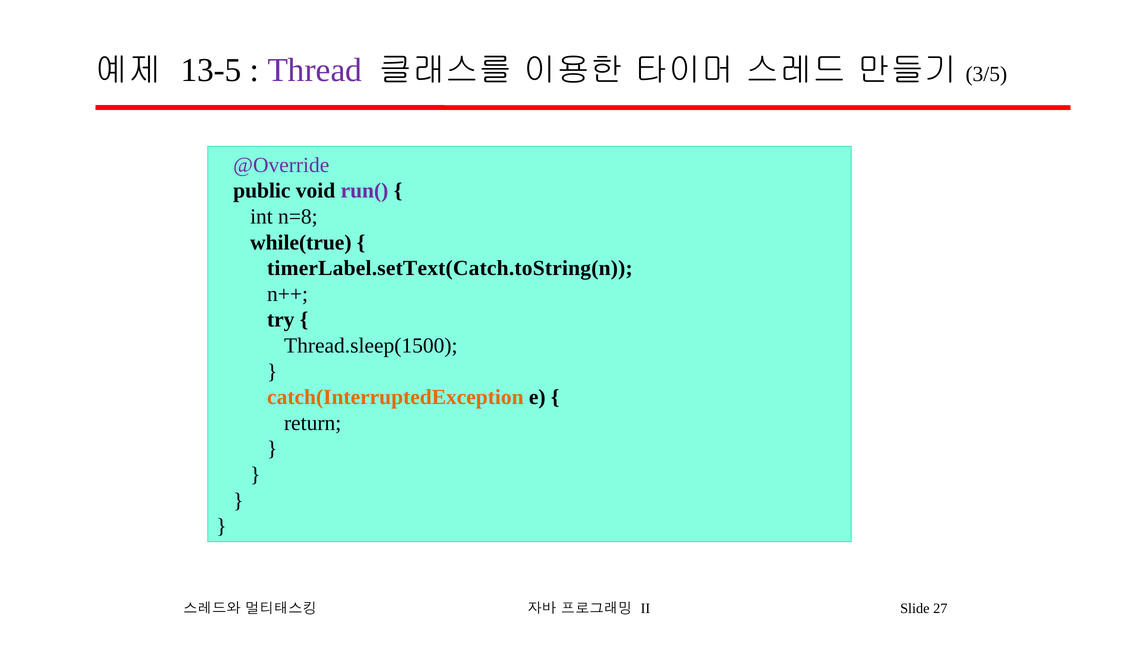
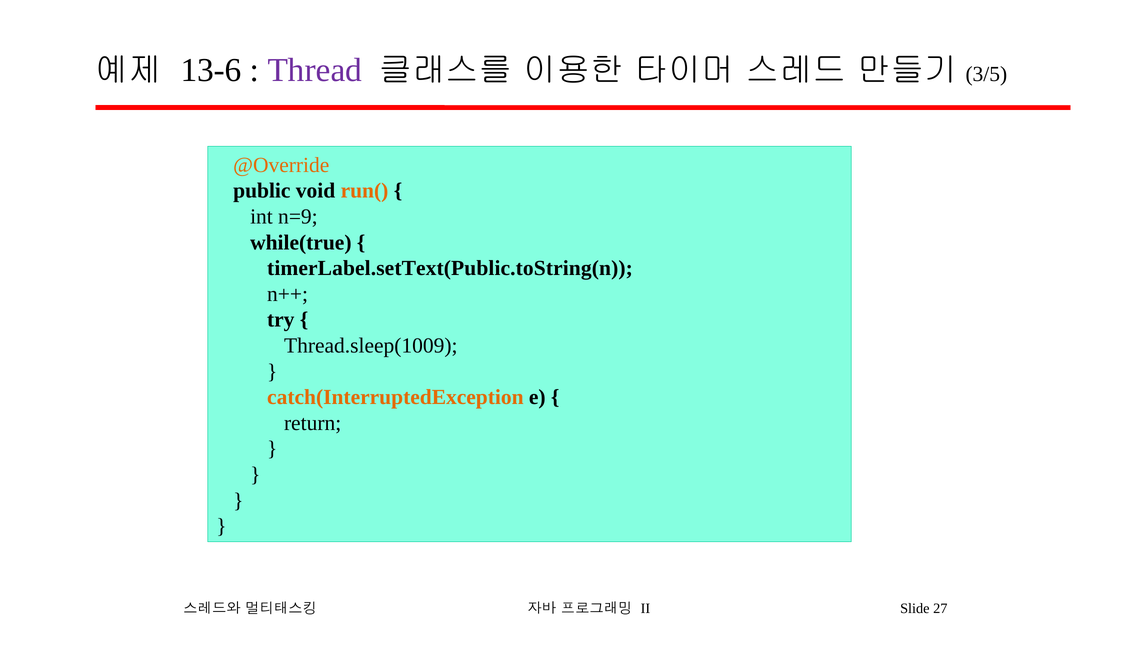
13-5: 13-5 -> 13-6
@Override colour: purple -> orange
run( colour: purple -> orange
n=8: n=8 -> n=9
timerLabel.setText(Catch.toString(n: timerLabel.setText(Catch.toString(n -> timerLabel.setText(Public.toString(n
Thread.sleep(1500: Thread.sleep(1500 -> Thread.sleep(1009
